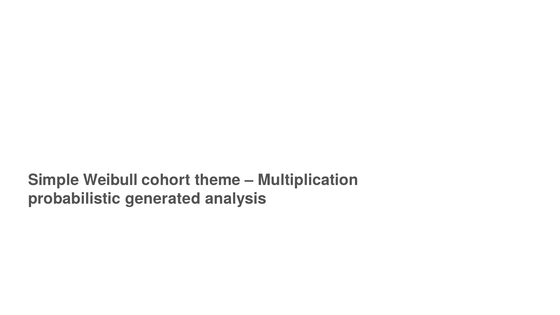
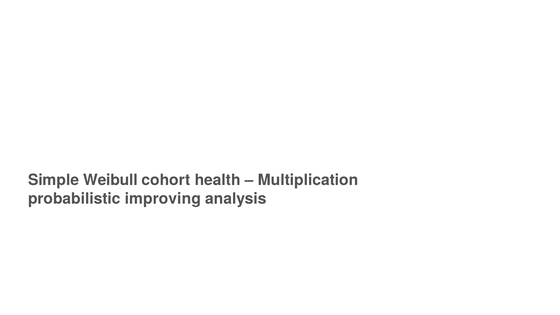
theme: theme -> health
generated: generated -> improving
